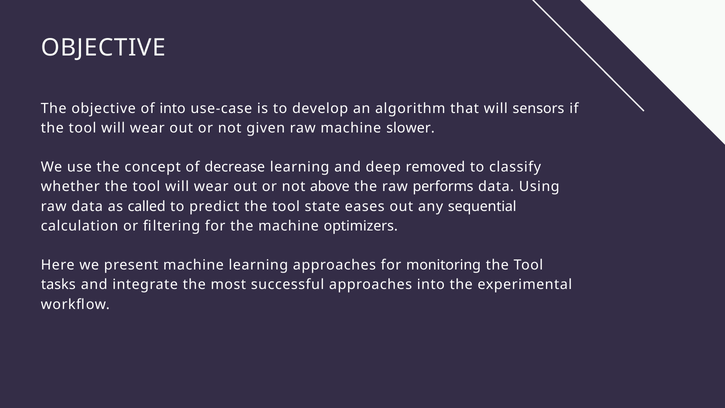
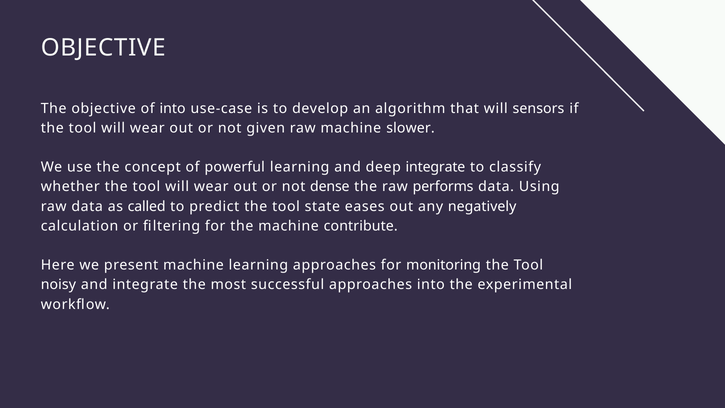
decrease: decrease -> powerful
deep removed: removed -> integrate
above: above -> dense
sequential: sequential -> negatively
optimizers: optimizers -> contribute
tasks: tasks -> noisy
